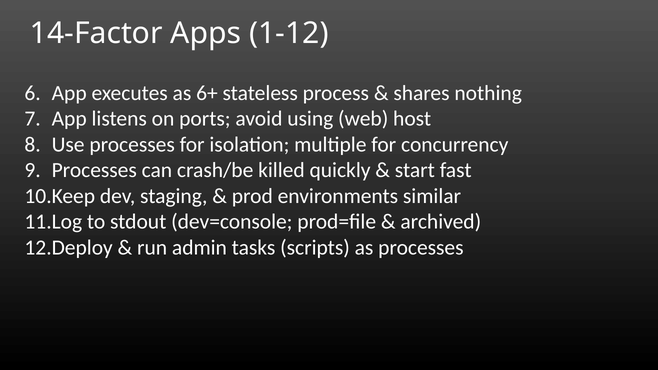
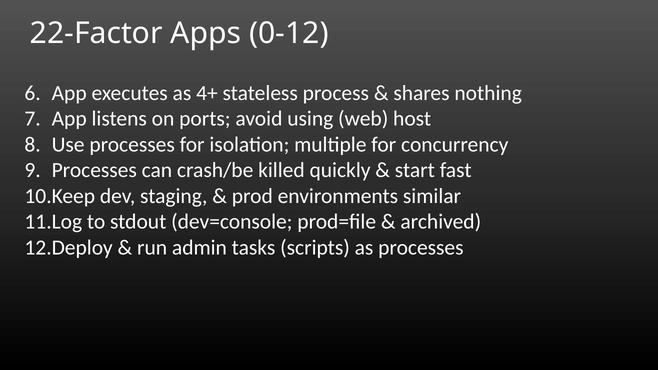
14-Factor: 14-Factor -> 22-Factor
1-12: 1-12 -> 0-12
6+: 6+ -> 4+
